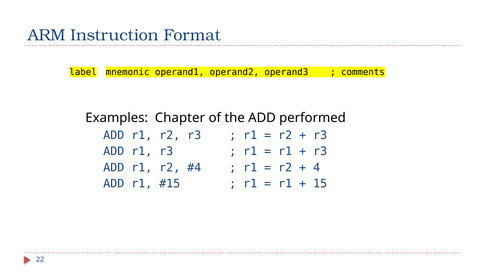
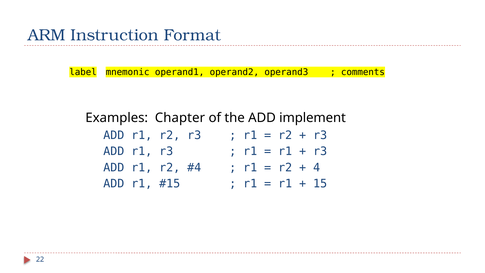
performed: performed -> implement
